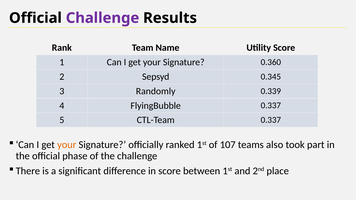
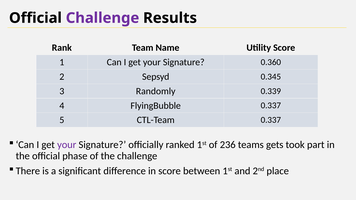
your at (67, 145) colour: orange -> purple
107: 107 -> 236
also: also -> gets
